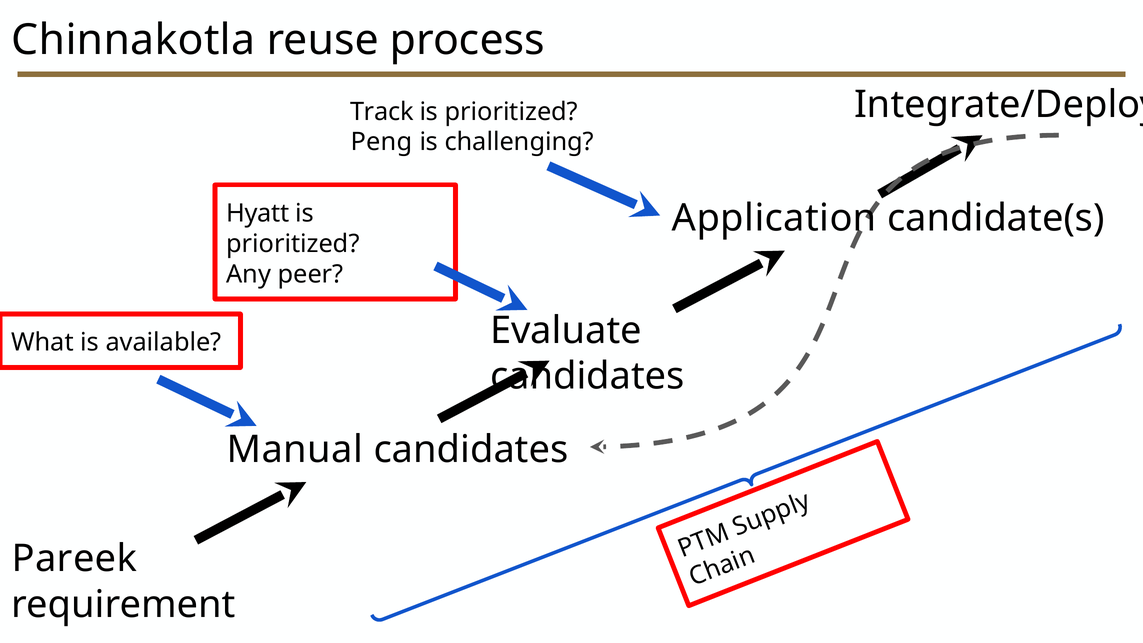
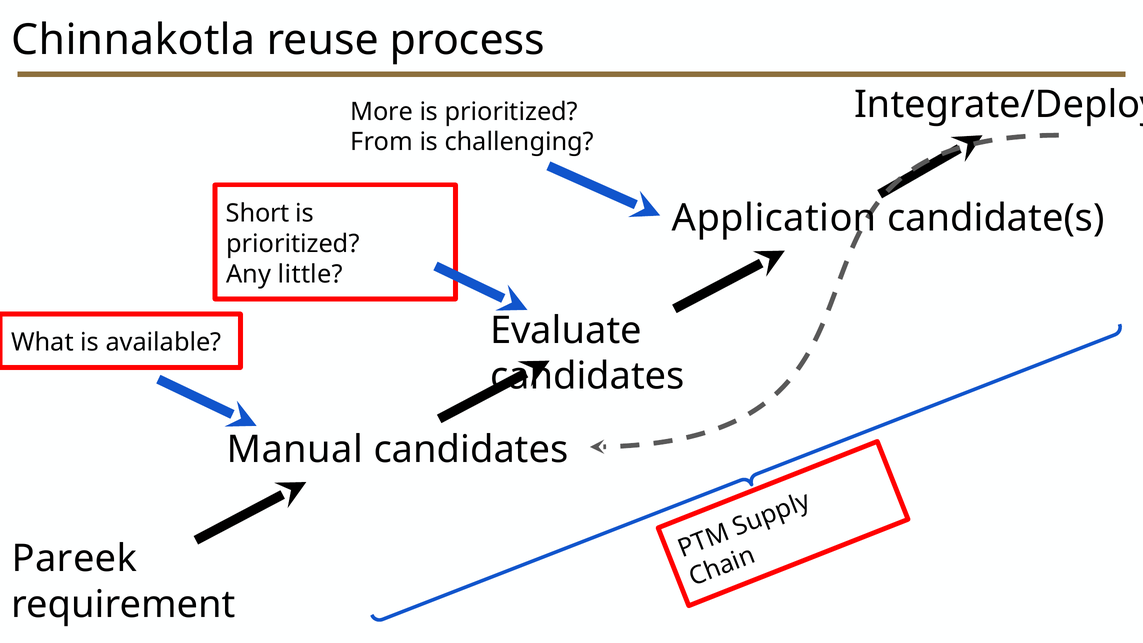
Track: Track -> More
Peng: Peng -> From
Hyatt: Hyatt -> Short
peer: peer -> little
